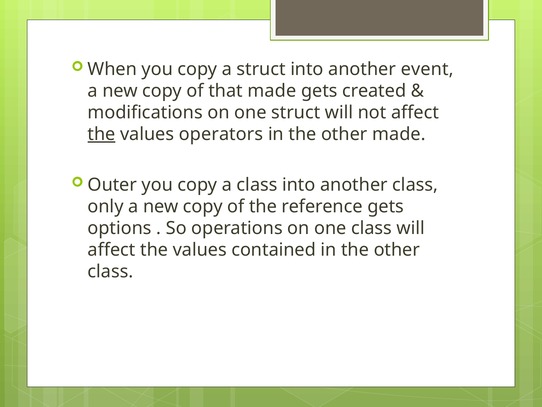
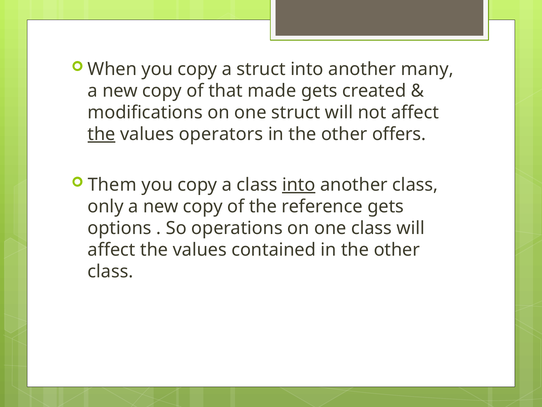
event: event -> many
other made: made -> offers
Outer: Outer -> Them
into at (299, 185) underline: none -> present
